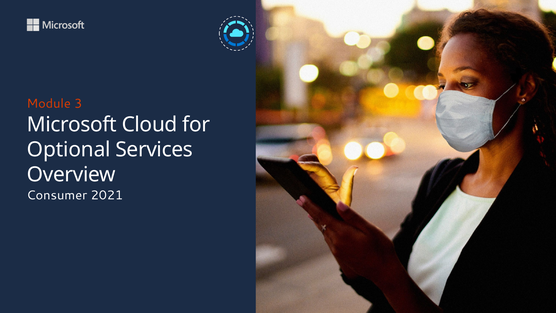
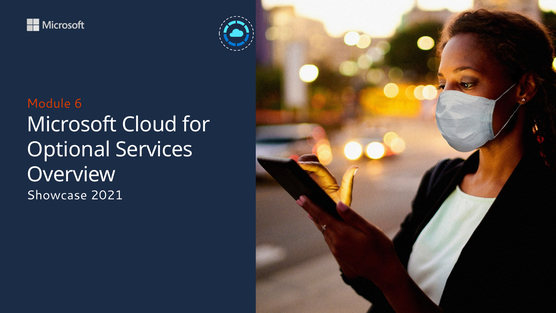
3: 3 -> 6
Consumer: Consumer -> Showcase
